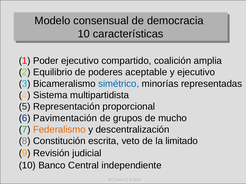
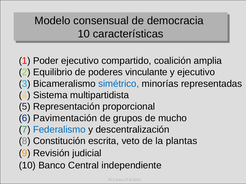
aceptable: aceptable -> vinculante
Federalismo colour: orange -> blue
limitado: limitado -> plantas
